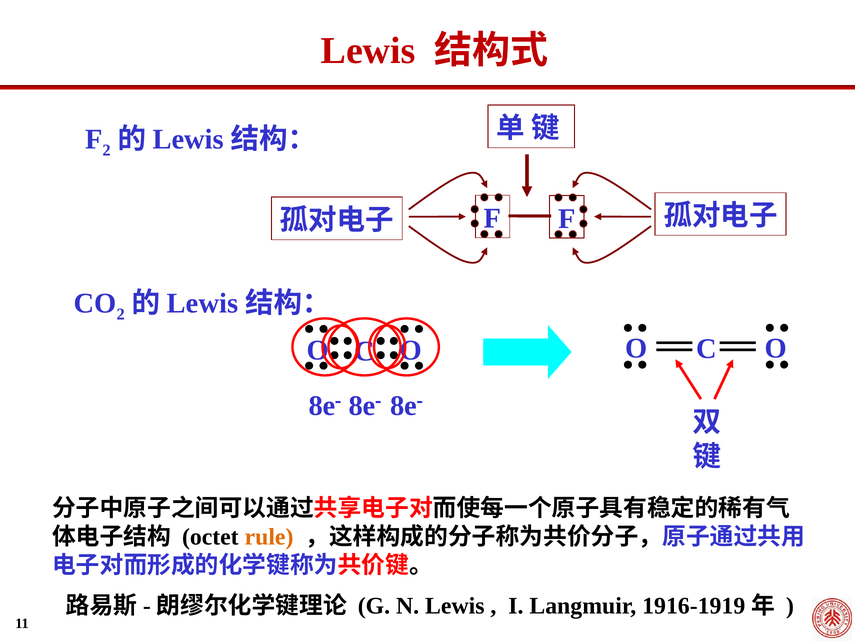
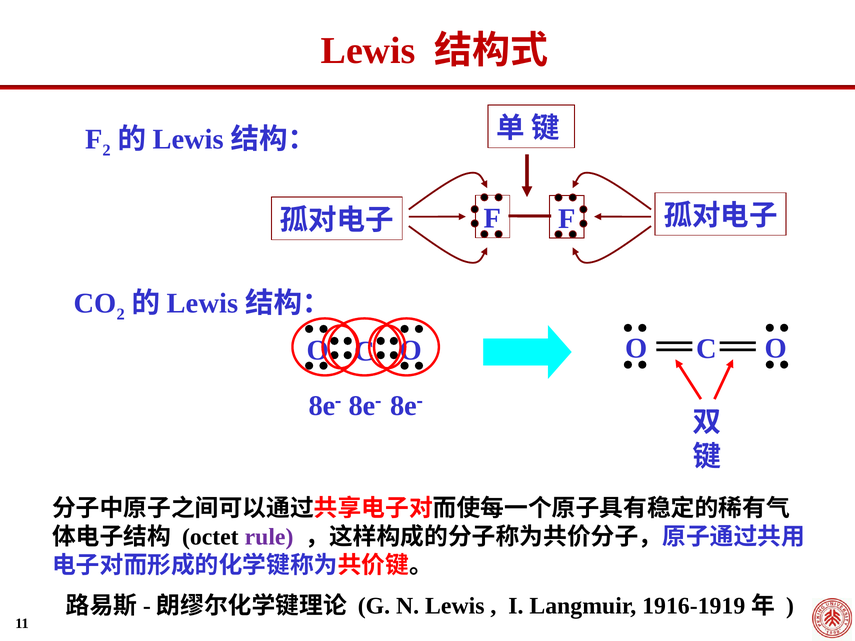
rule colour: orange -> purple
